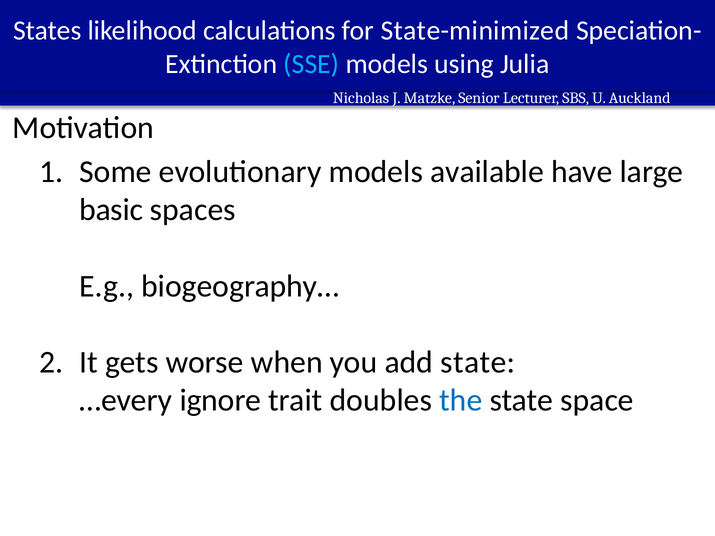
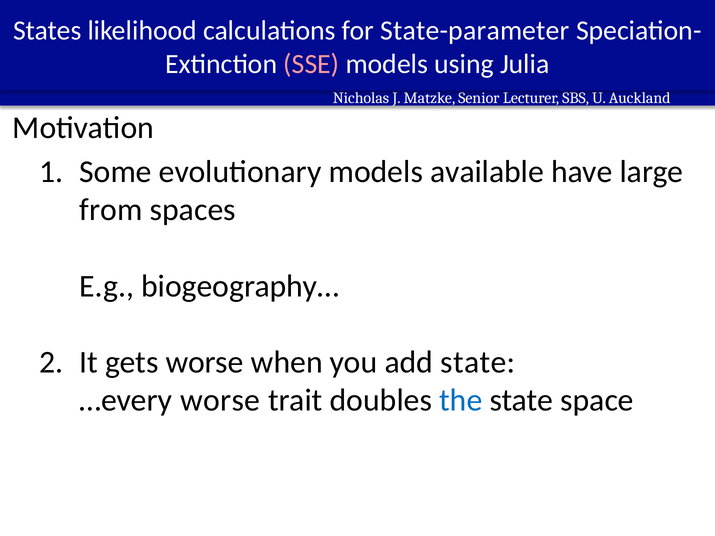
State-minimized: State-minimized -> State-parameter
SSE colour: light blue -> pink
basic: basic -> from
…every ignore: ignore -> worse
